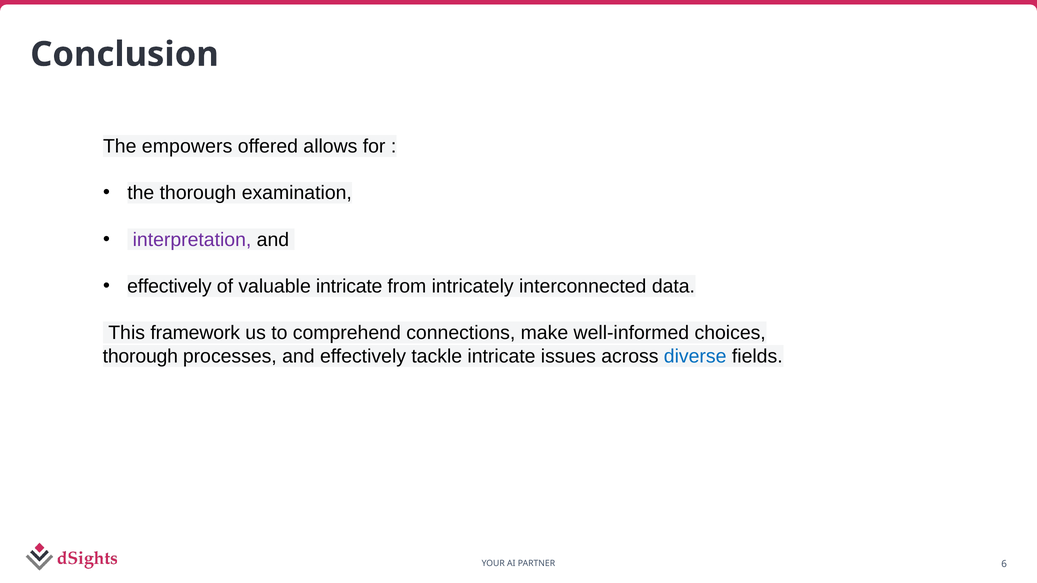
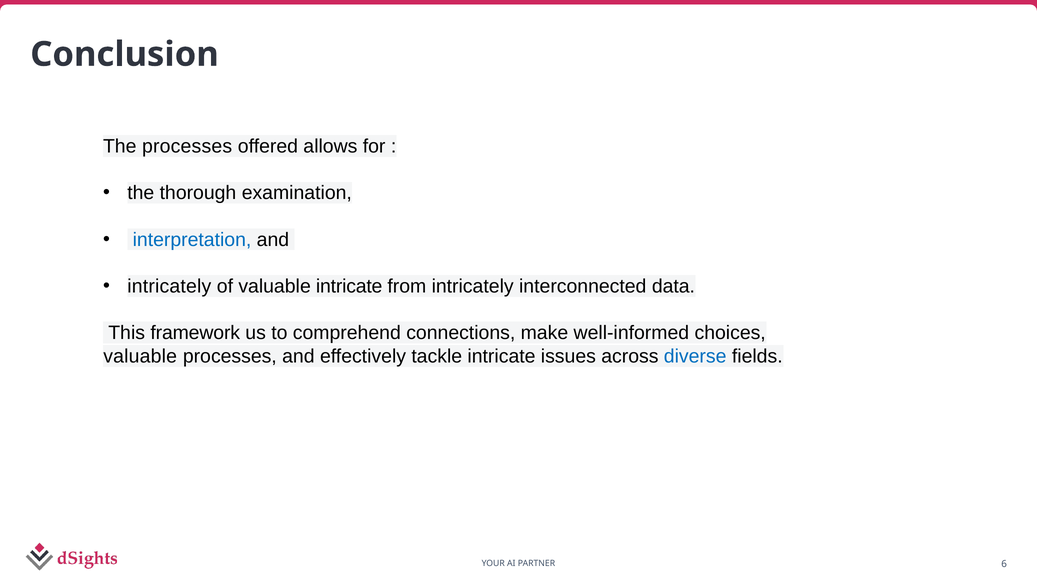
The empowers: empowers -> processes
interpretation colour: purple -> blue
effectively at (169, 286): effectively -> intricately
thorough at (140, 356): thorough -> valuable
